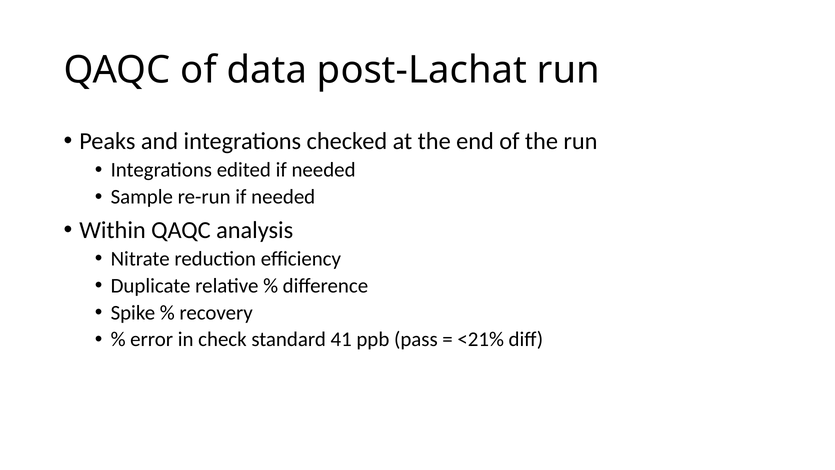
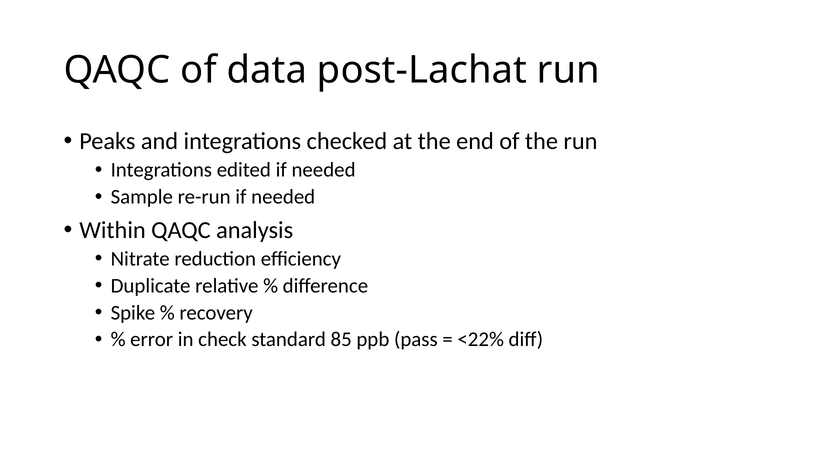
41: 41 -> 85
<21%: <21% -> <22%
